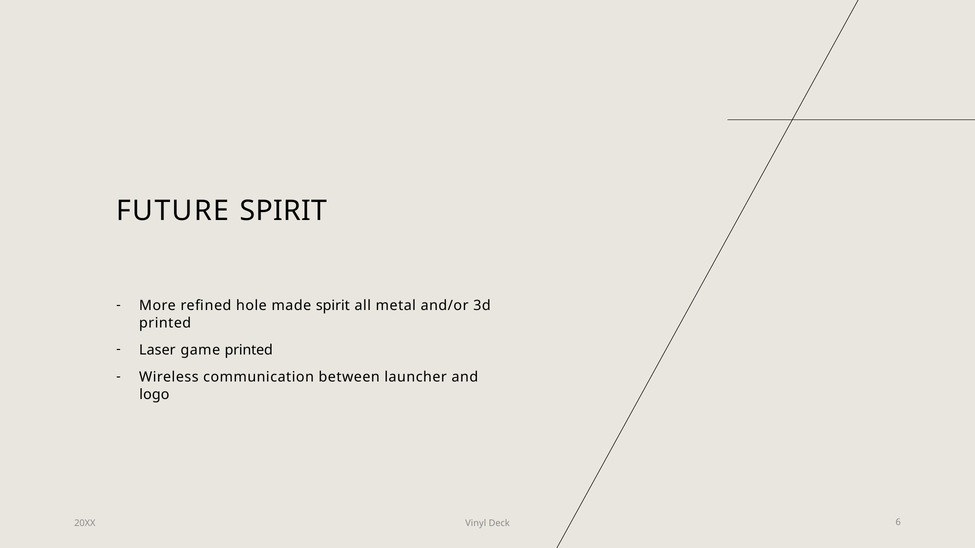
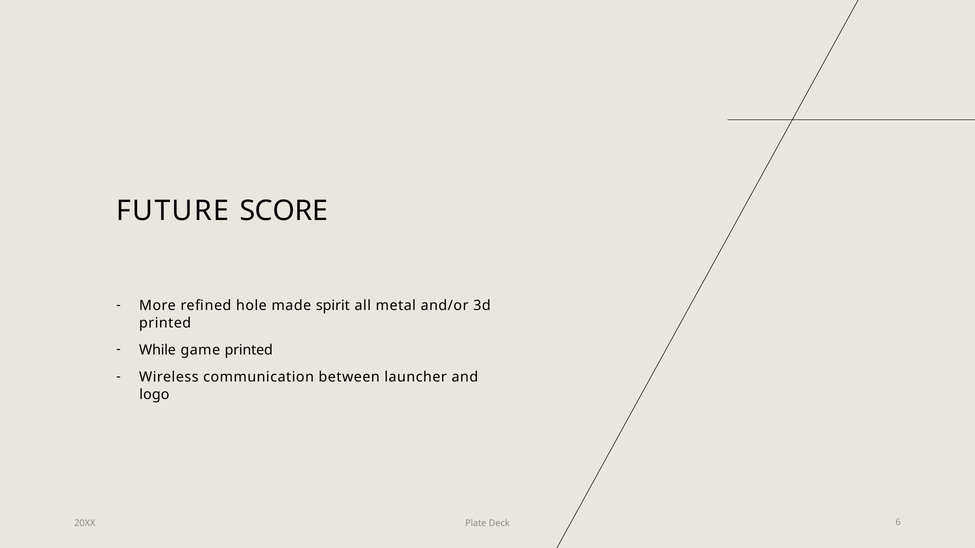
FUTURE SPIRIT: SPIRIT -> SCORE
Laser: Laser -> While
Vinyl: Vinyl -> Plate
